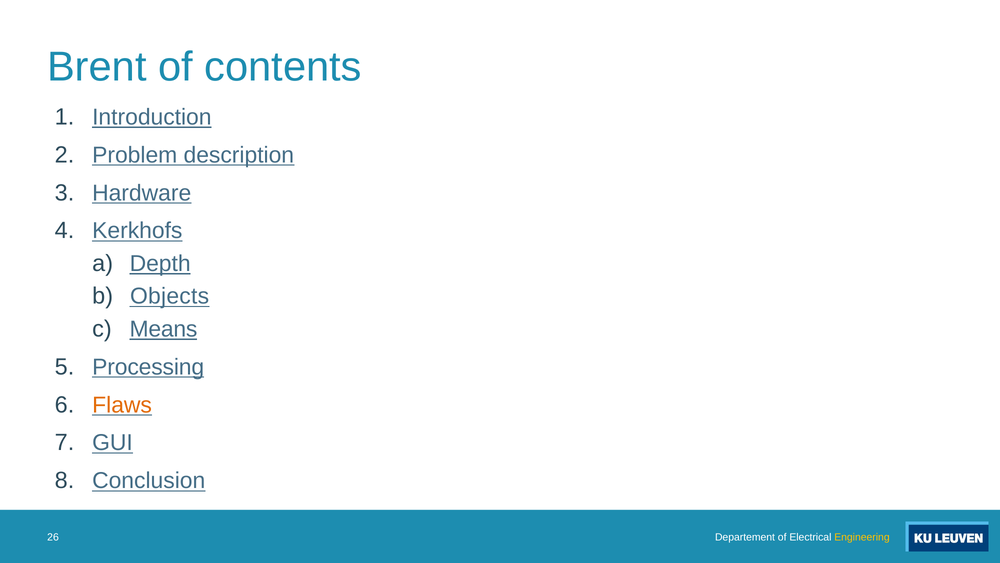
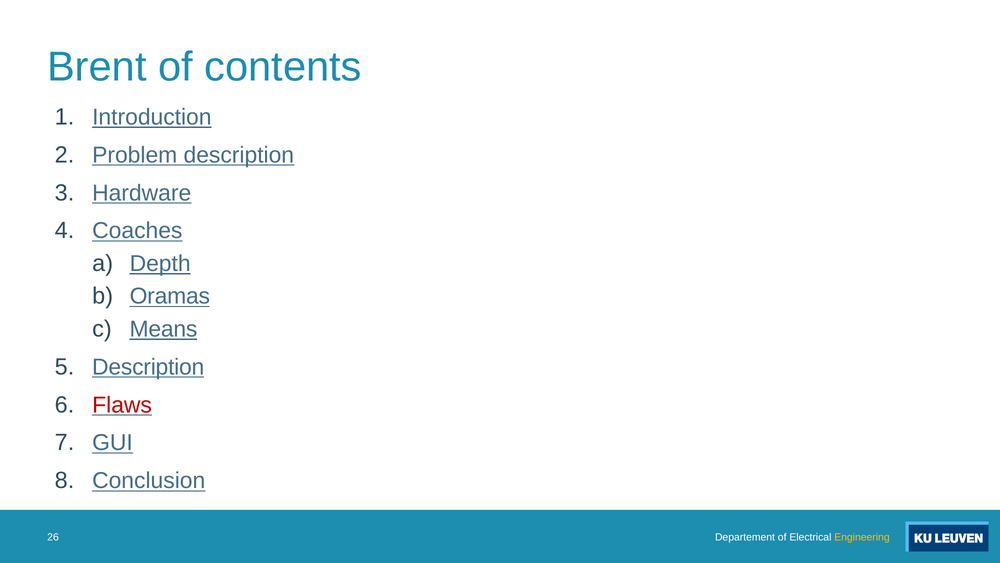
Kerkhofs: Kerkhofs -> Coaches
Objects: Objects -> Oramas
Processing at (148, 367): Processing -> Description
Flaws colour: orange -> red
